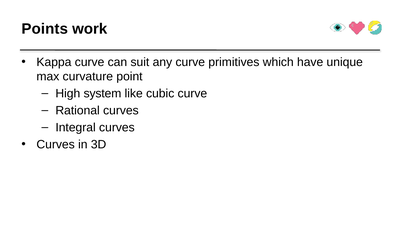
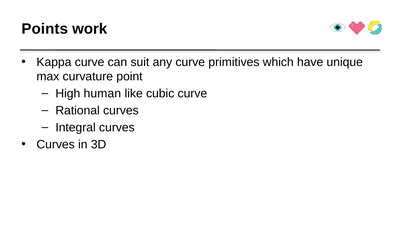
system: system -> human
